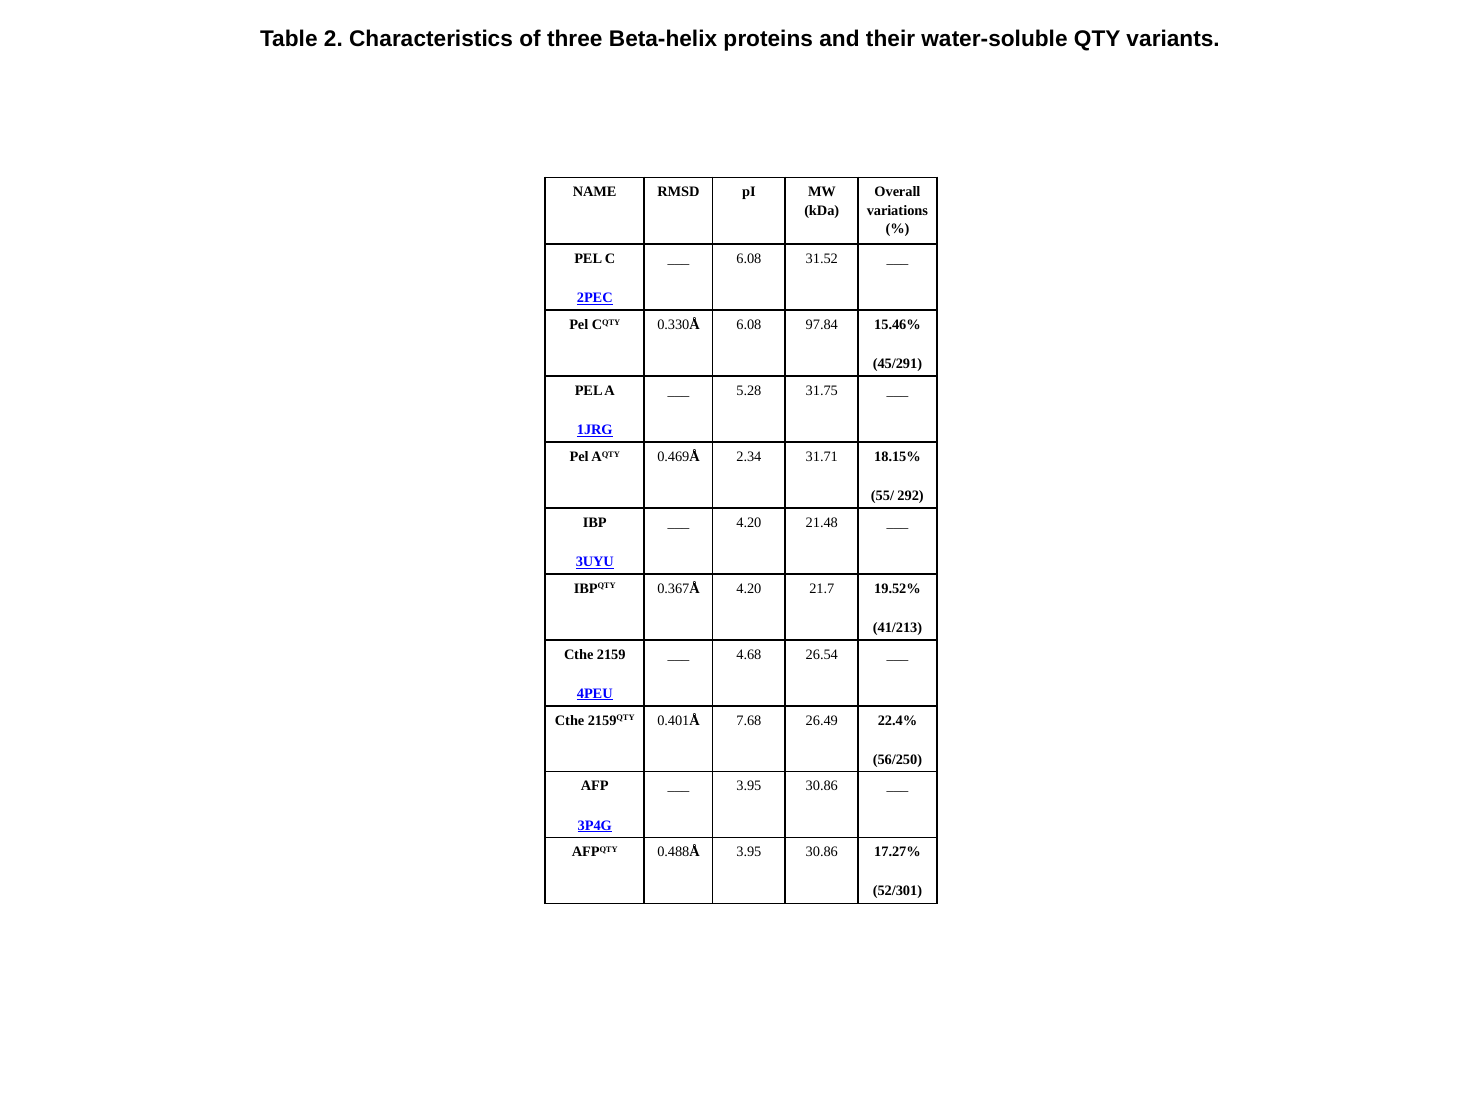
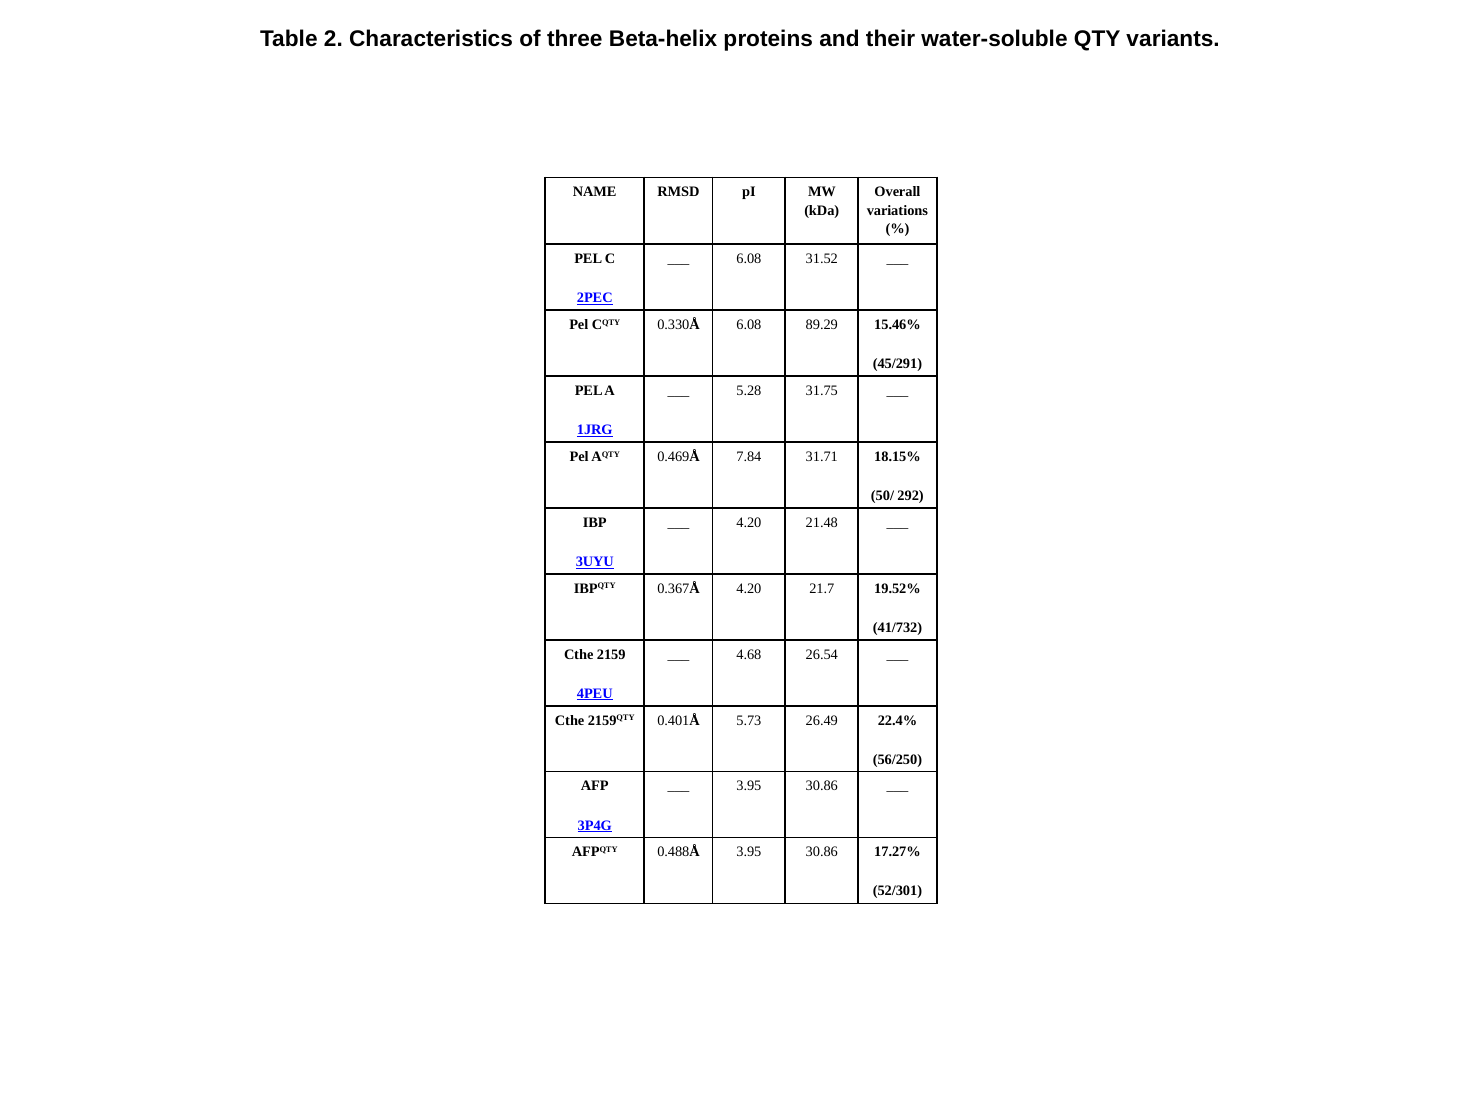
97.84: 97.84 -> 89.29
2.34: 2.34 -> 7.84
55/: 55/ -> 50/
41/213: 41/213 -> 41/732
7.68: 7.68 -> 5.73
